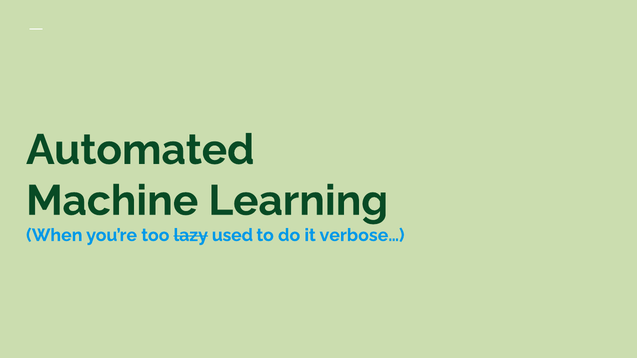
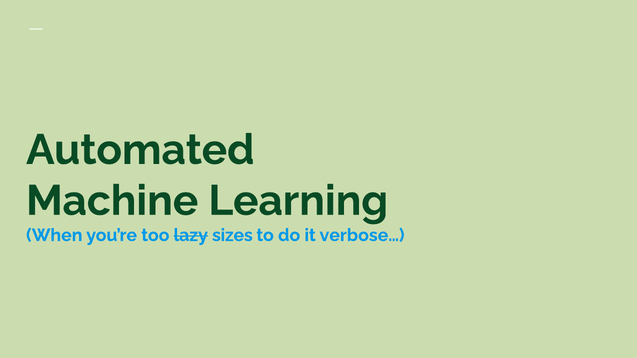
used: used -> sizes
